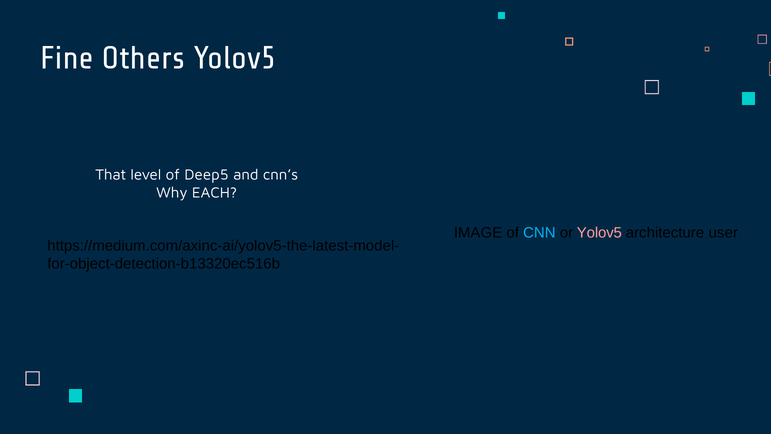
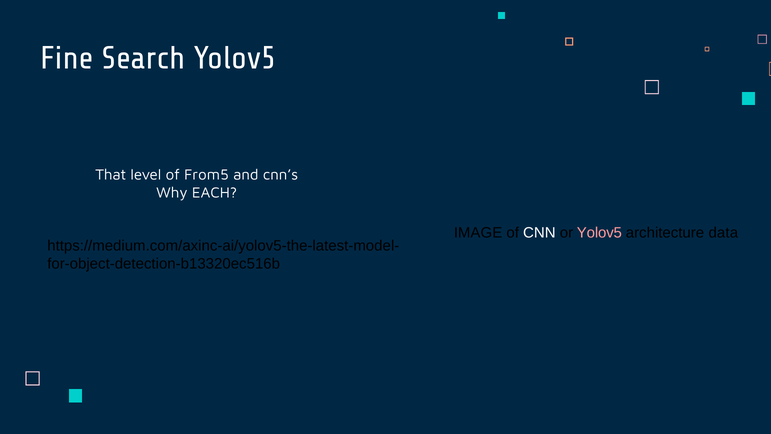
Others: Others -> Search
Deep5: Deep5 -> From5
CNN colour: light blue -> white
user: user -> data
